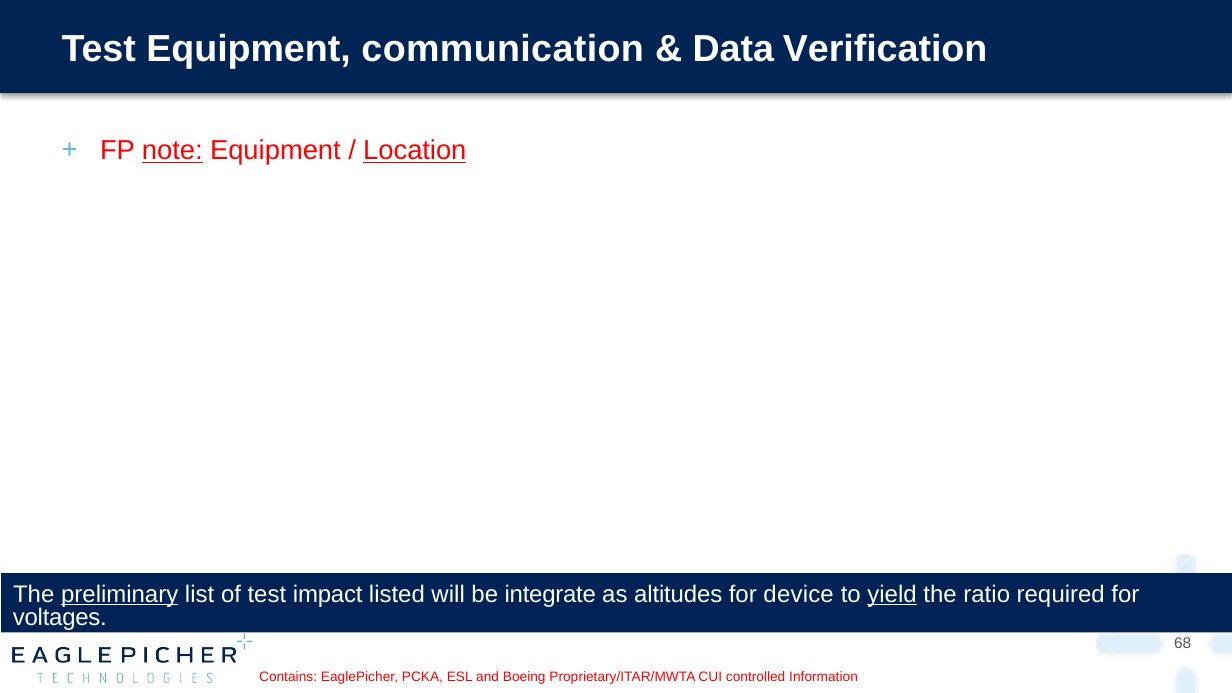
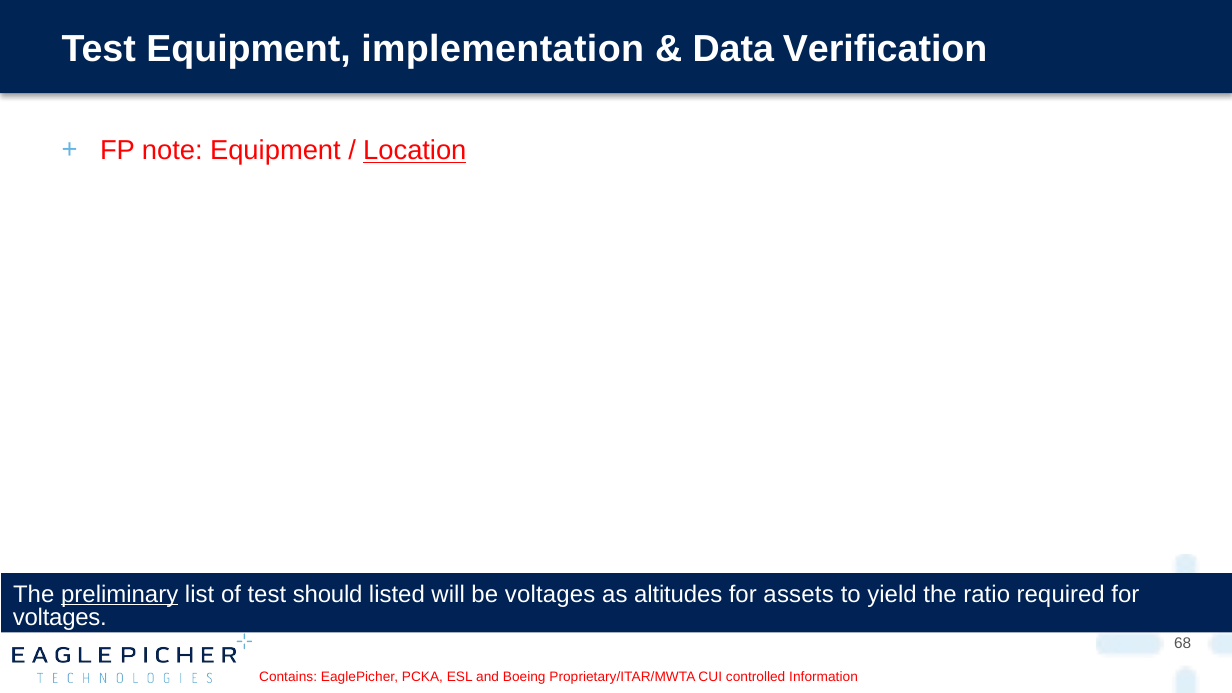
communication: communication -> implementation
note underline: present -> none
impact: impact -> should
be integrate: integrate -> voltages
device: device -> assets
yield underline: present -> none
